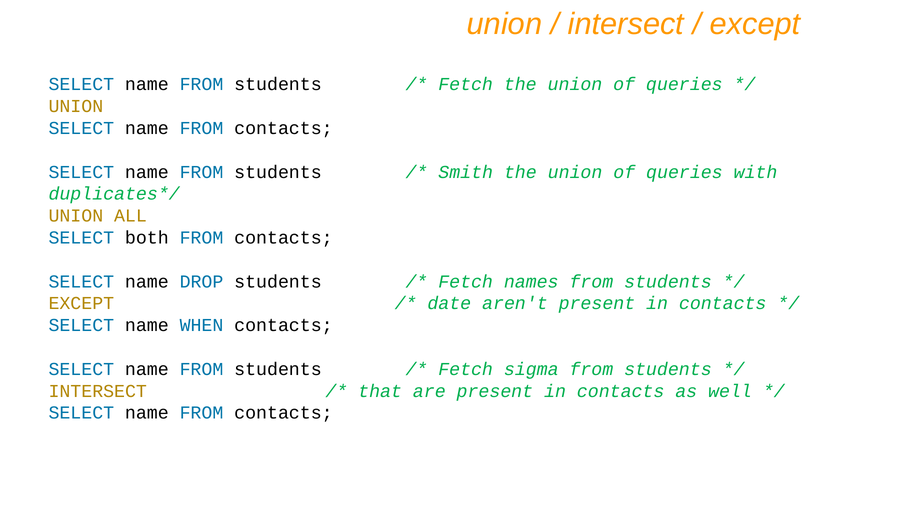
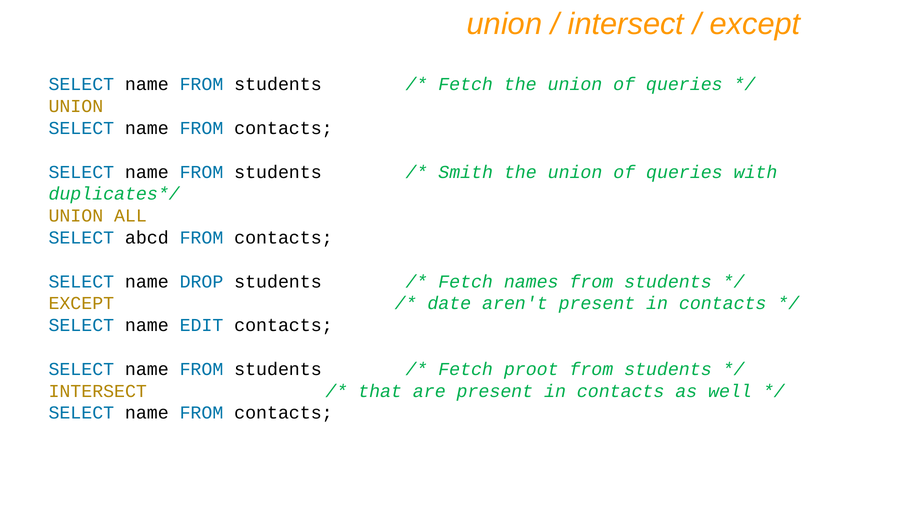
both: both -> abcd
WHEN: WHEN -> EDIT
sigma: sigma -> proot
